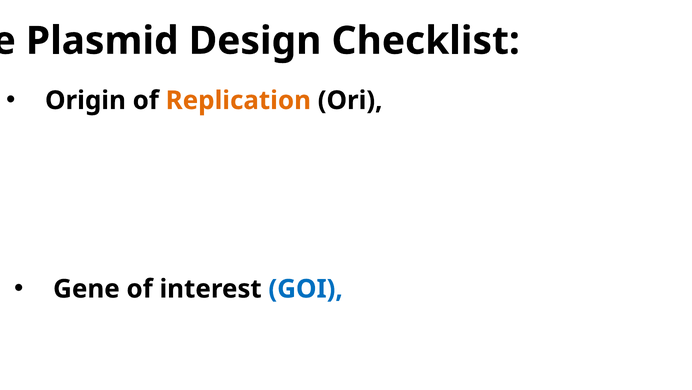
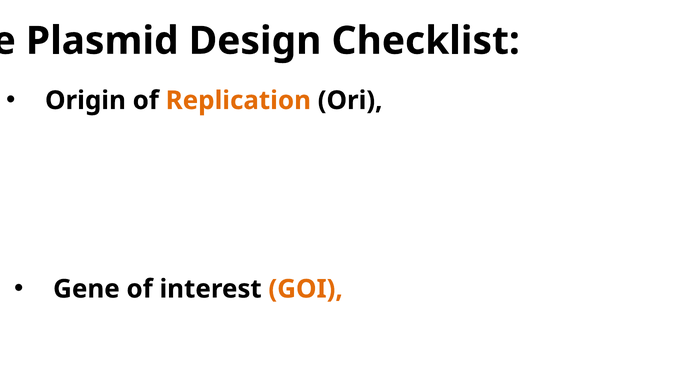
GOI colour: blue -> orange
